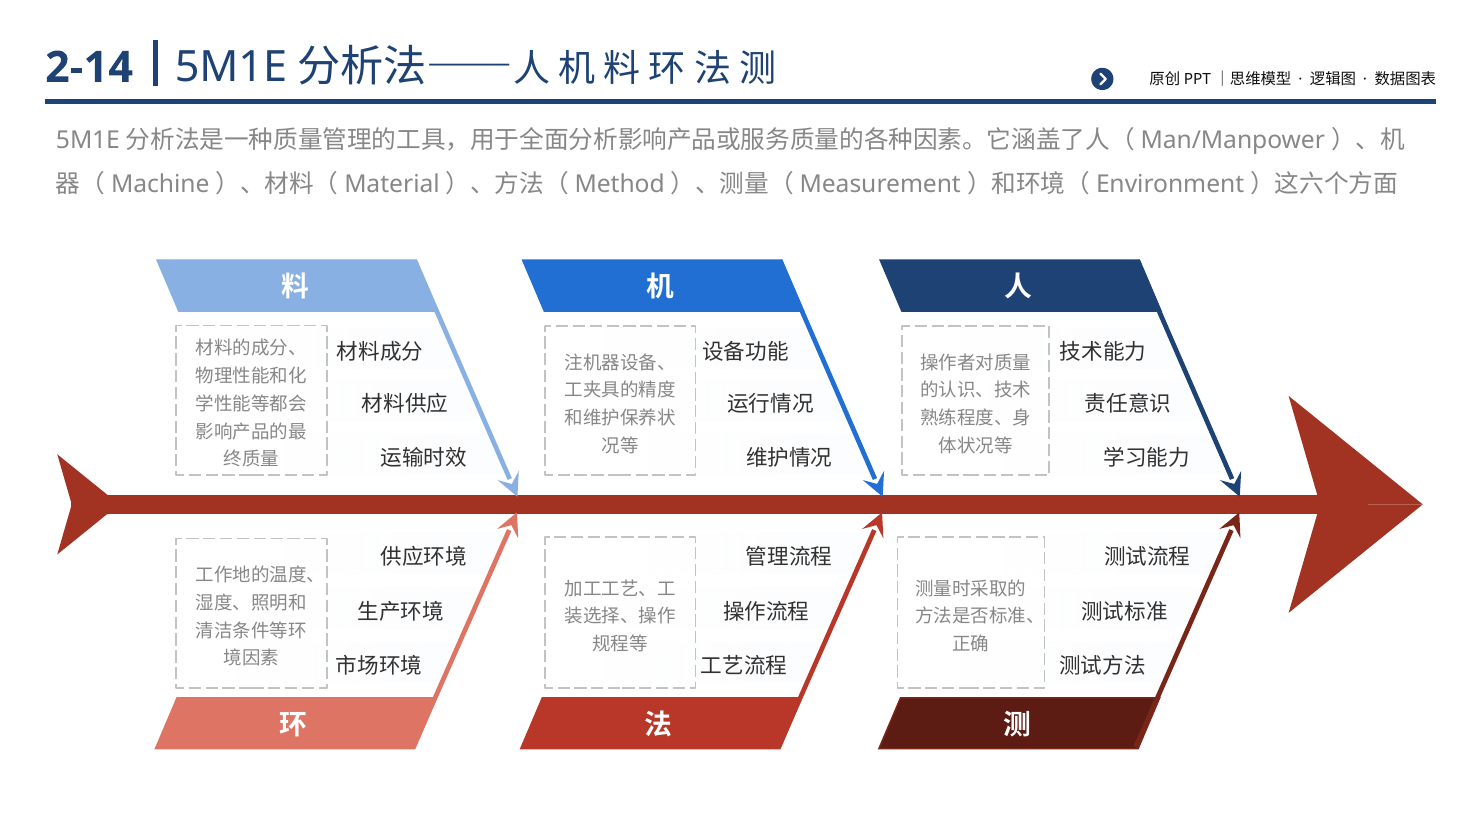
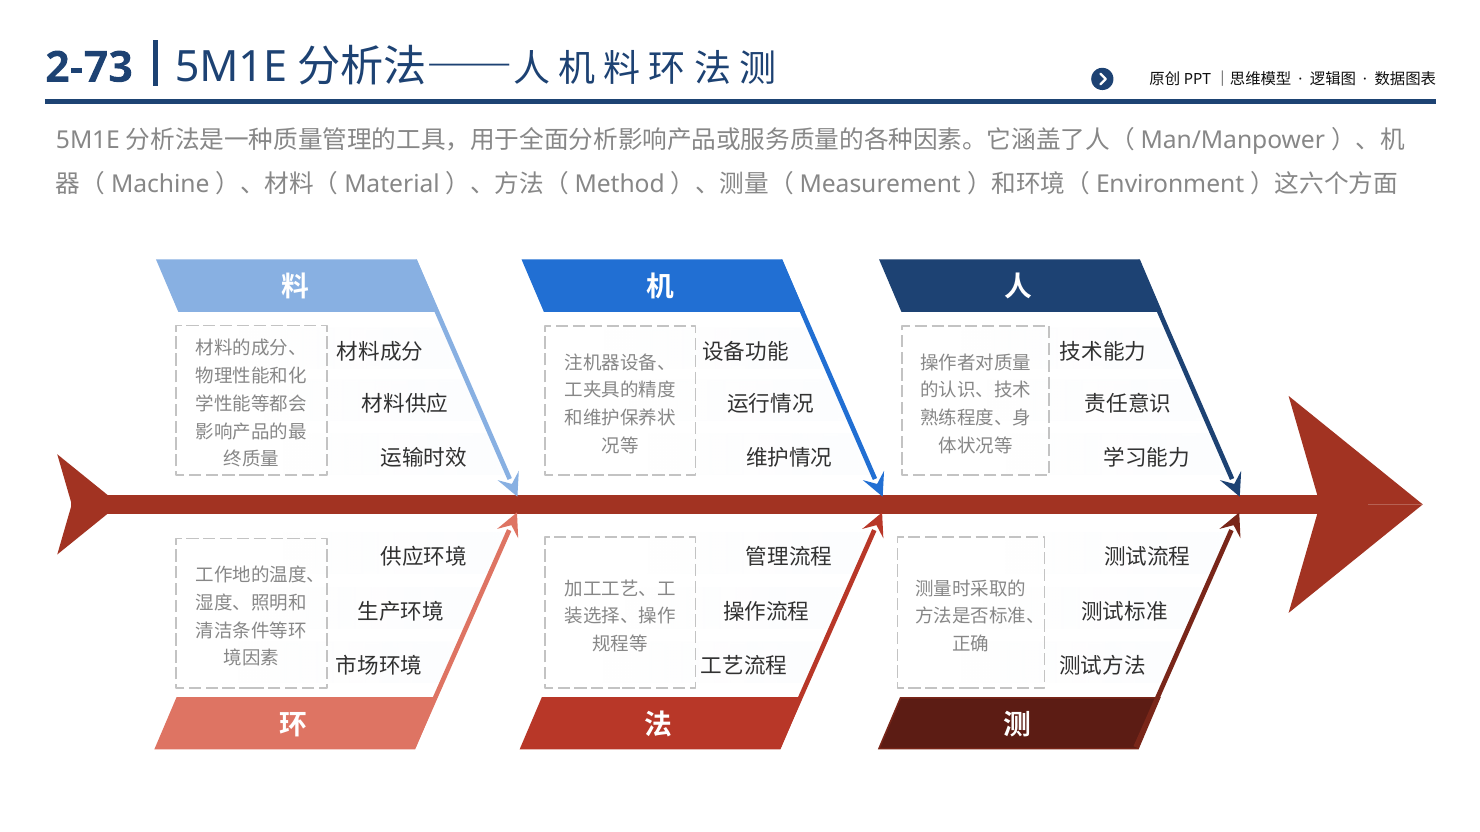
2-14: 2-14 -> 2-73
